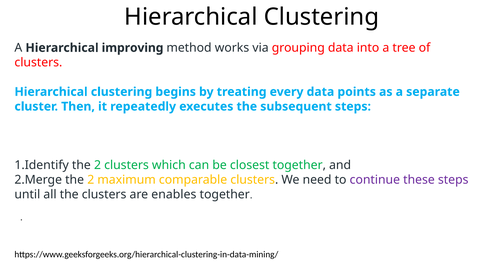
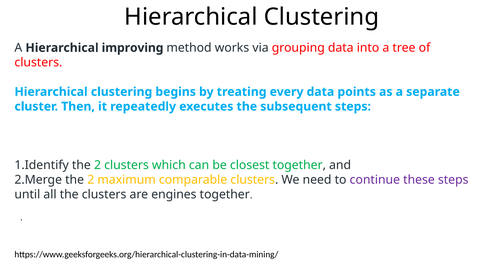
enables: enables -> engines
